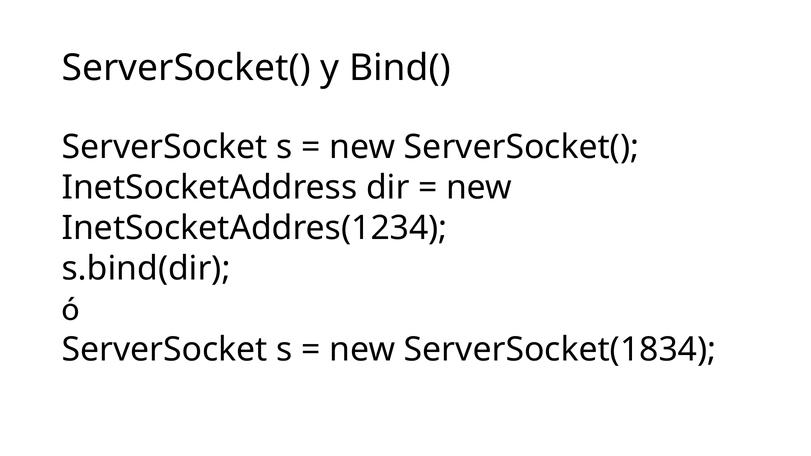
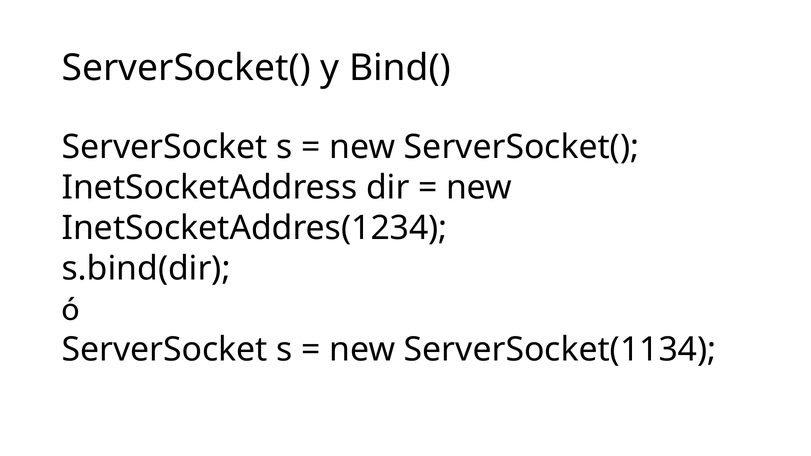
ServerSocket(1834: ServerSocket(1834 -> ServerSocket(1134
